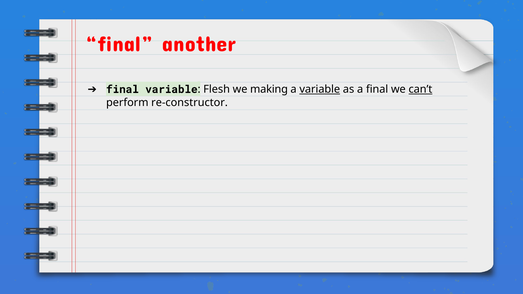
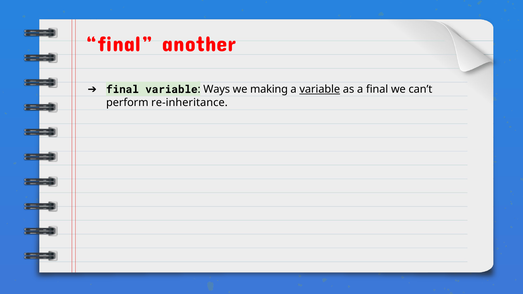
Flesh: Flesh -> Ways
can’t underline: present -> none
re-constructor: re-constructor -> re-inheritance
